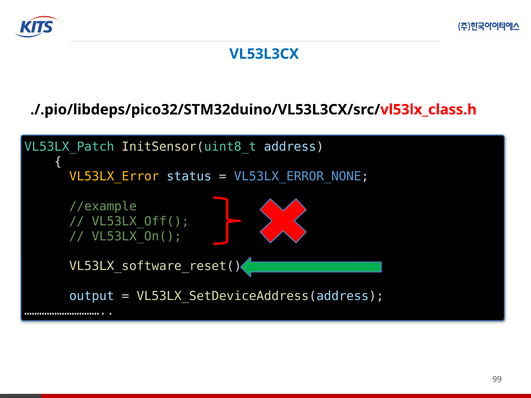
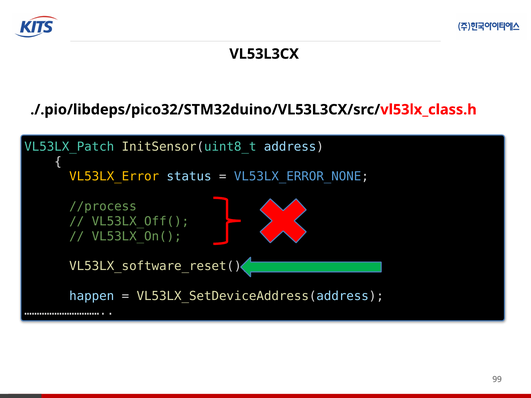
VL53L3CX colour: blue -> black
//example: //example -> //process
output: output -> happen
